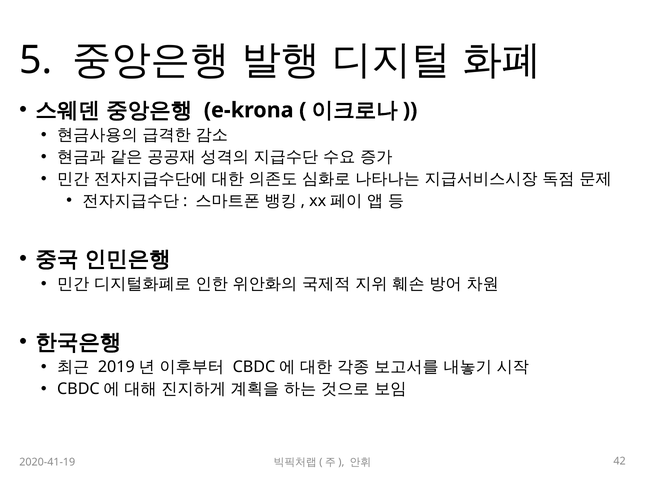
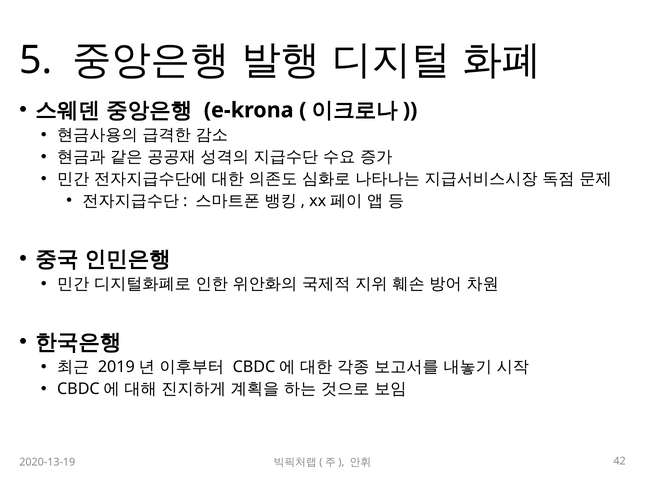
2020-41-19: 2020-41-19 -> 2020-13-19
